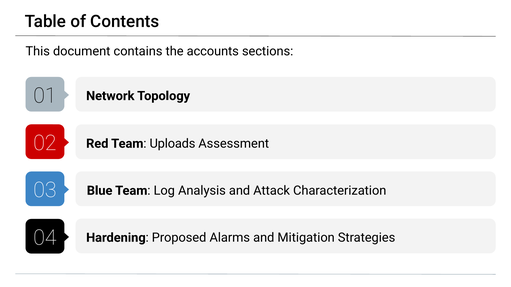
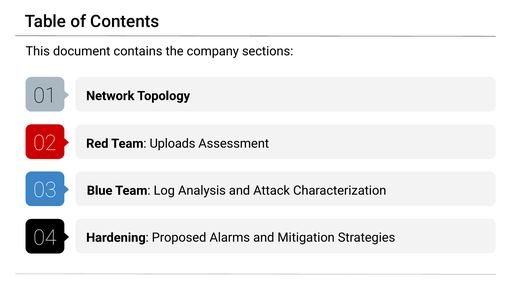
accounts: accounts -> company
